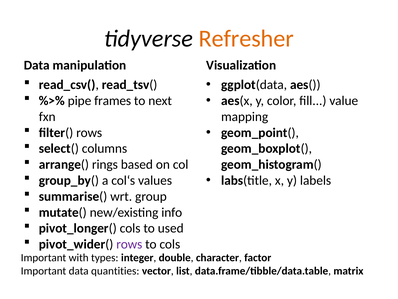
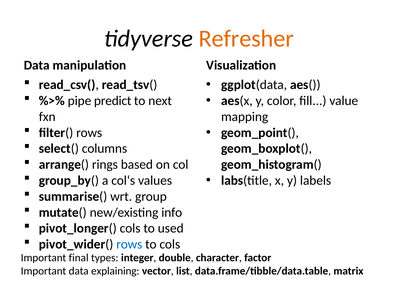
frames: frames -> predict
rows at (129, 244) colour: purple -> blue
with: with -> final
quantities: quantities -> explaining
